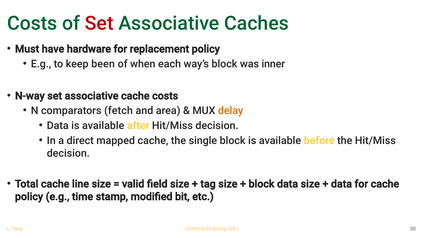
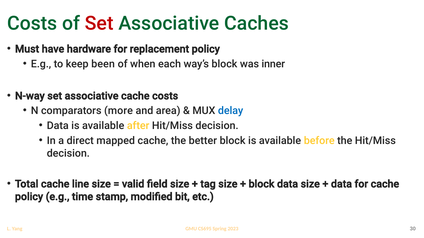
fetch: fetch -> more
delay colour: orange -> blue
single: single -> better
